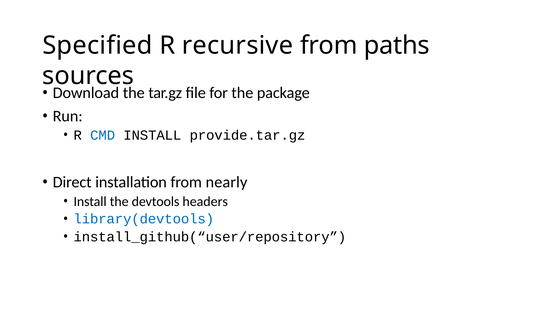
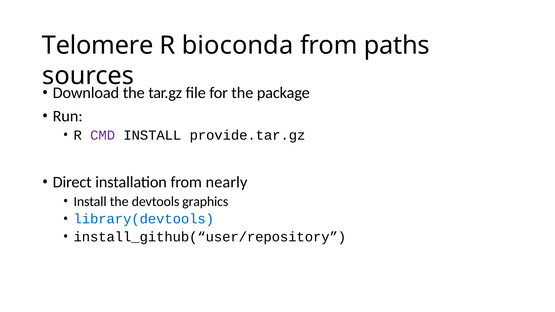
Specified: Specified -> Telomere
recursive: recursive -> bioconda
CMD colour: blue -> purple
headers: headers -> graphics
